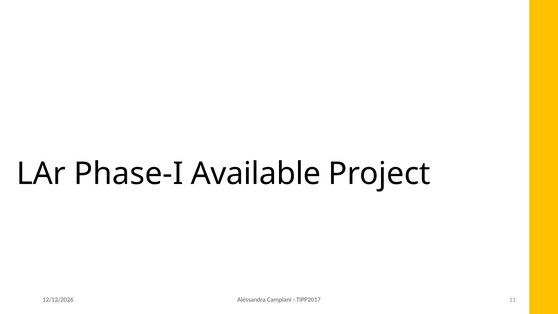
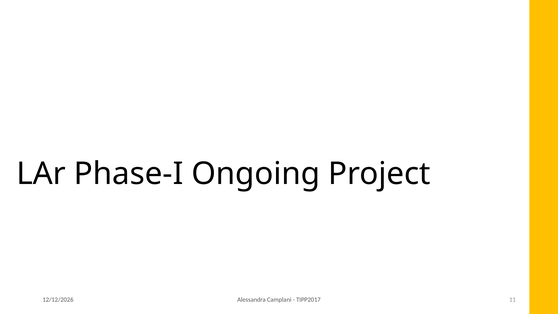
Available: Available -> Ongoing
